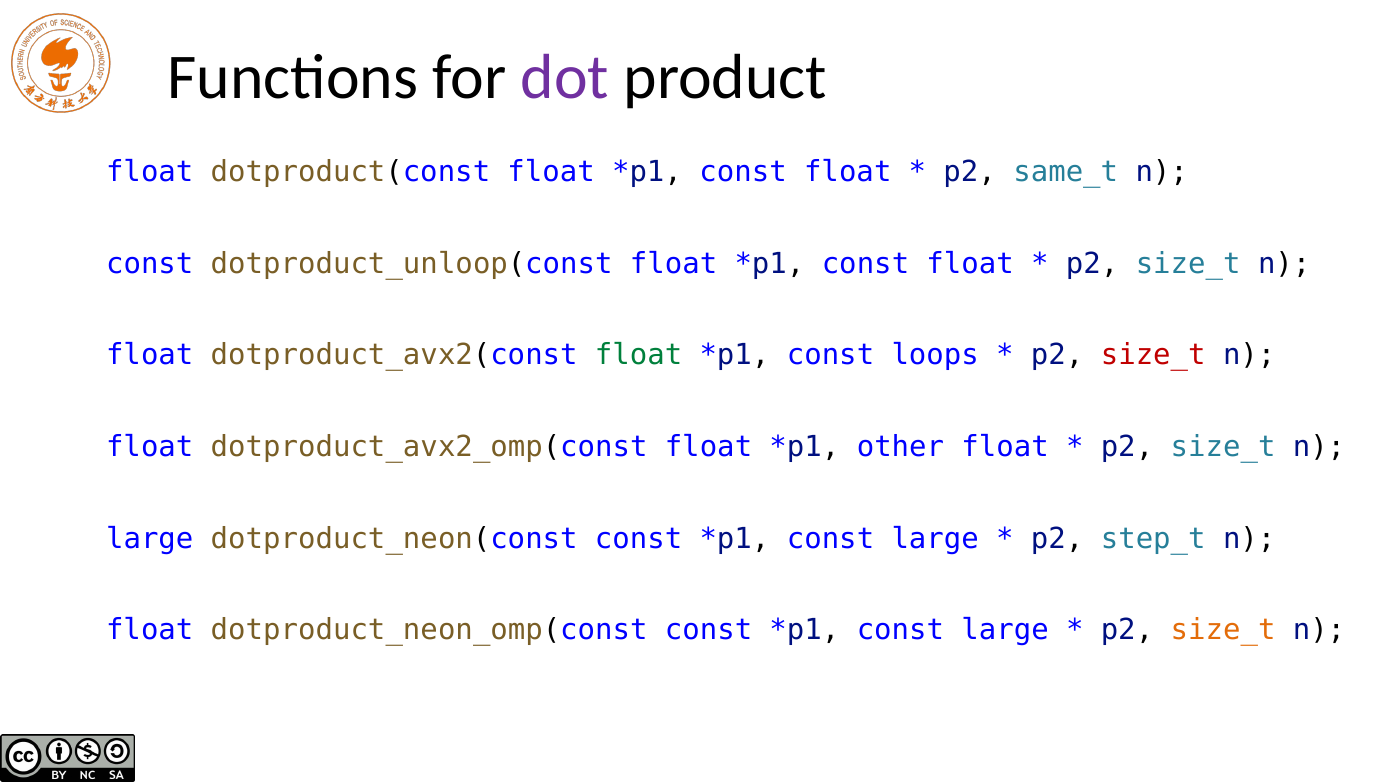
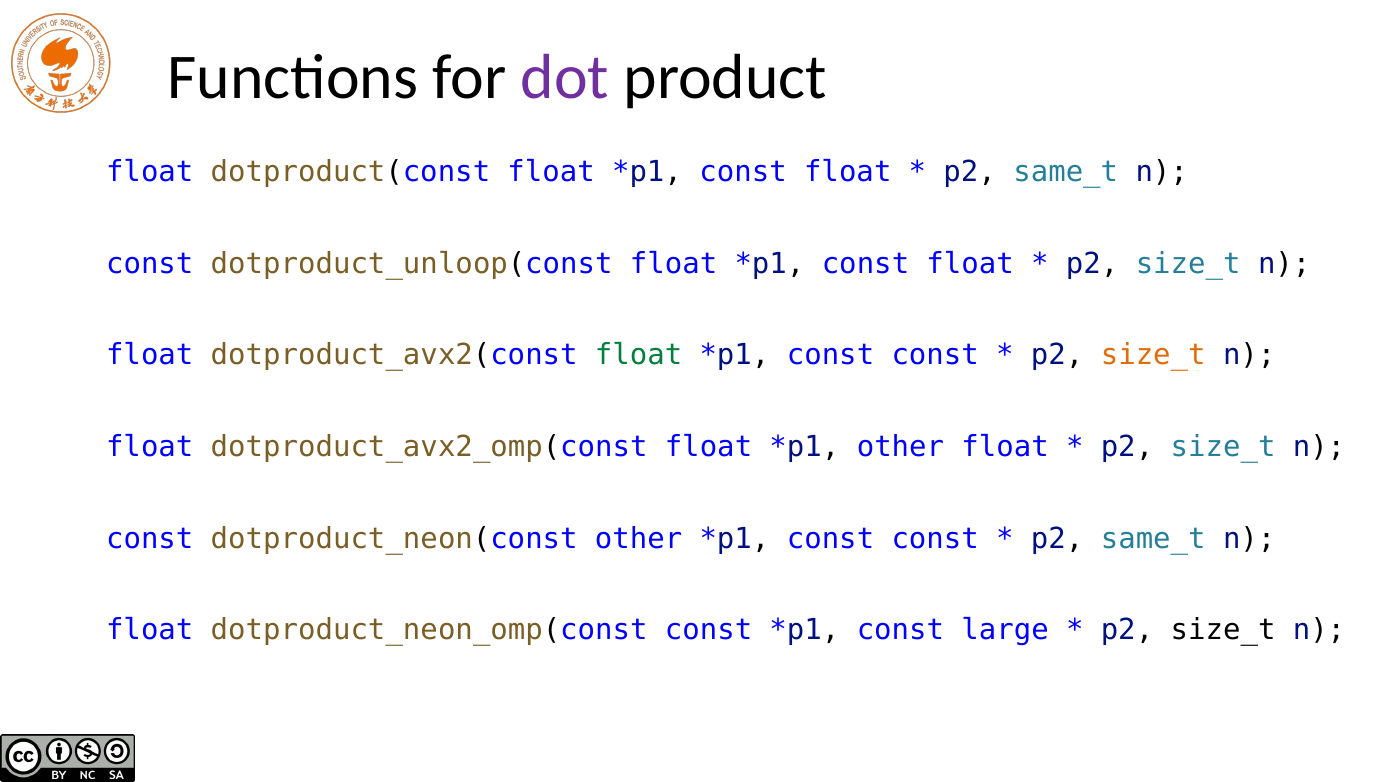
loops at (935, 355): loops -> const
size_t at (1153, 355) colour: red -> orange
large at (150, 539): large -> const
dotproduct_neon(const const: const -> other
large at (935, 539): large -> const
step_t at (1153, 539): step_t -> same_t
size_t at (1223, 631) colour: orange -> black
